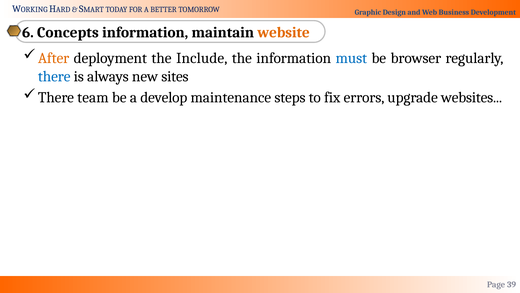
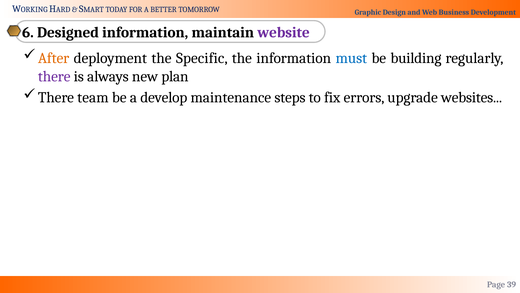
Concepts: Concepts -> Designed
website colour: orange -> purple
Include: Include -> Specific
browser: browser -> building
there at (54, 76) colour: blue -> purple
sites: sites -> plan
